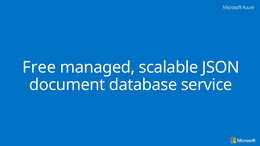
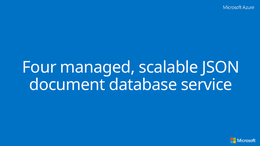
Free: Free -> Four
